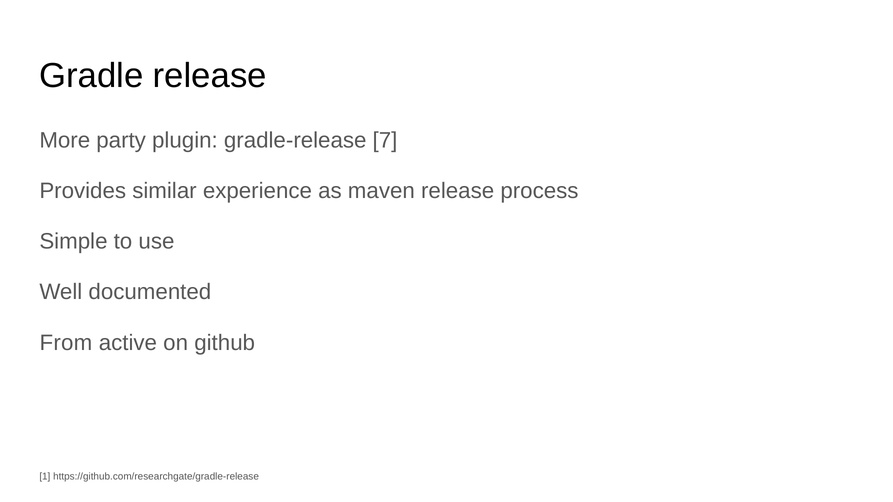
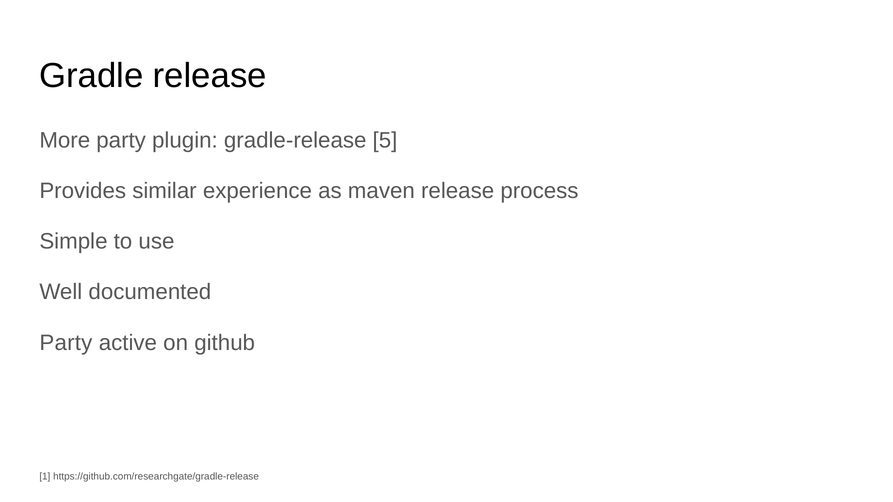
7: 7 -> 5
From at (66, 343): From -> Party
